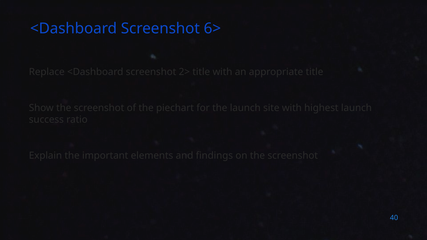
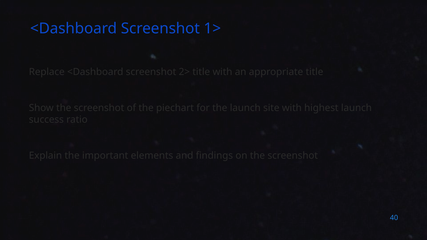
6>: 6> -> 1>
